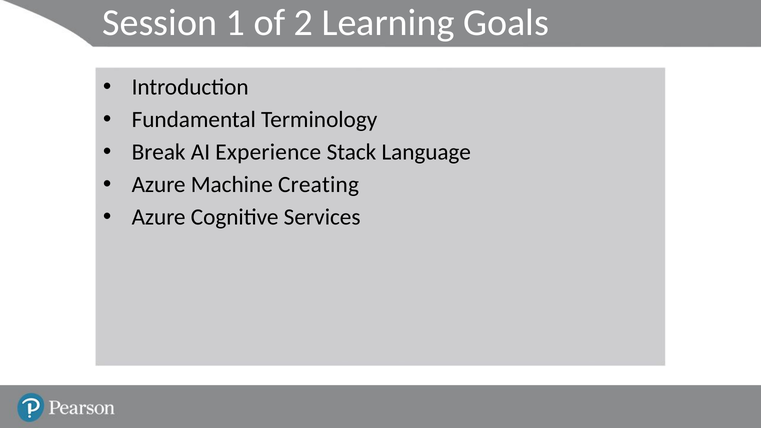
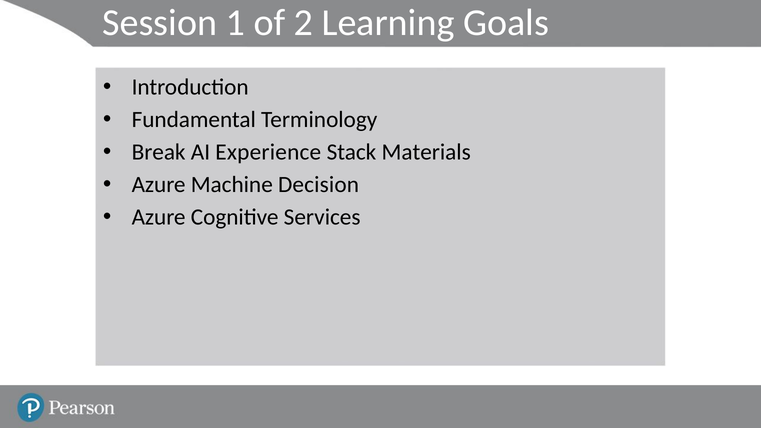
Language: Language -> Materials
Creating: Creating -> Decision
